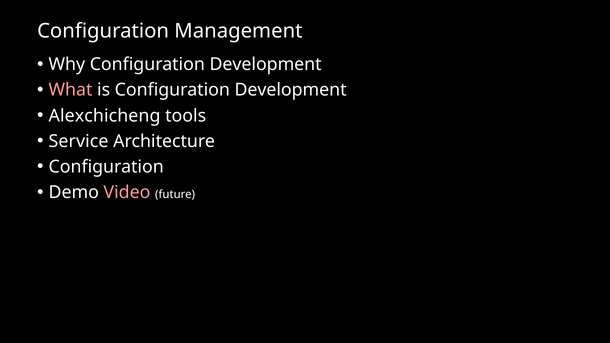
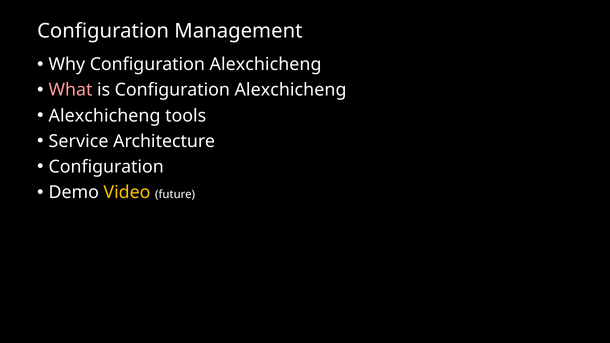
Why Configuration Development: Development -> Alexchicheng
is Configuration Development: Development -> Alexchicheng
Video colour: pink -> yellow
